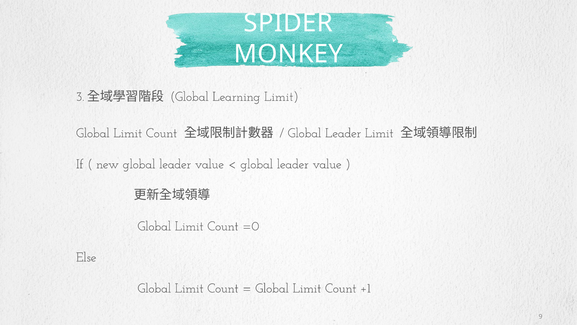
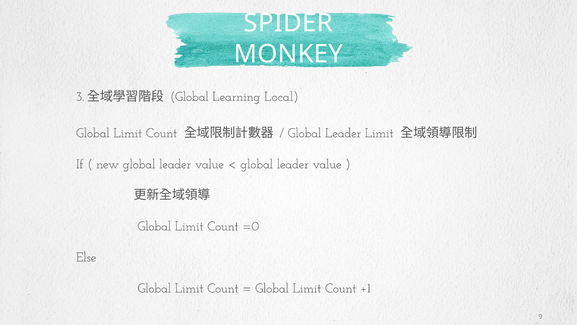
Learning Limit: Limit -> Local
